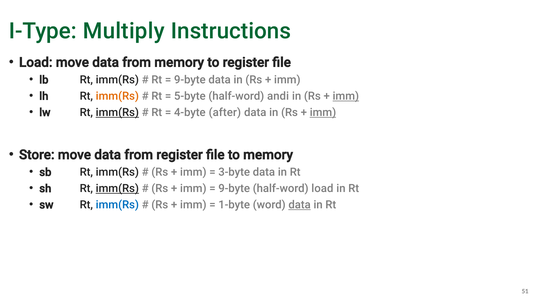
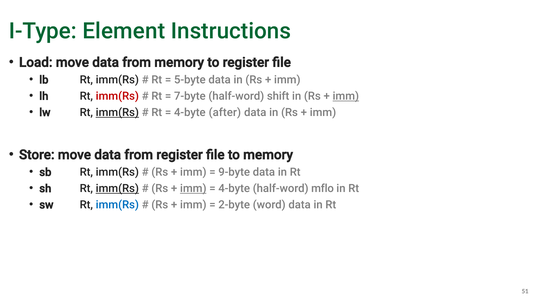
Multiply: Multiply -> Element
9-byte at (190, 80): 9-byte -> 5-byte
imm(Rs at (117, 96) colour: orange -> red
5-byte: 5-byte -> 7-byte
andi: andi -> shift
imm at (323, 112) underline: present -> none
3-byte: 3-byte -> 9-byte
imm at (193, 189) underline: none -> present
9-byte at (234, 189): 9-byte -> 4-byte
half-word load: load -> mflo
1-byte: 1-byte -> 2-byte
data at (300, 205) underline: present -> none
